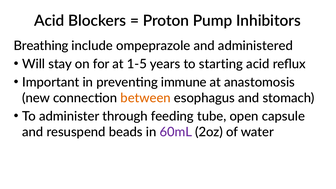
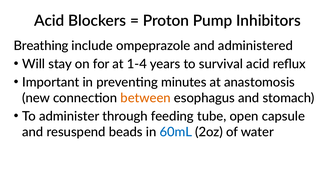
1-5: 1-5 -> 1-4
starting: starting -> survival
immune: immune -> minutes
60mL colour: purple -> blue
